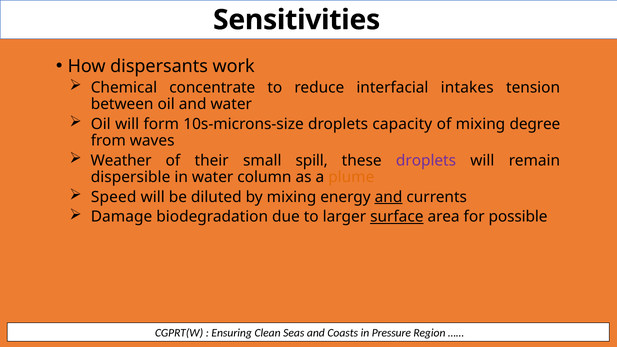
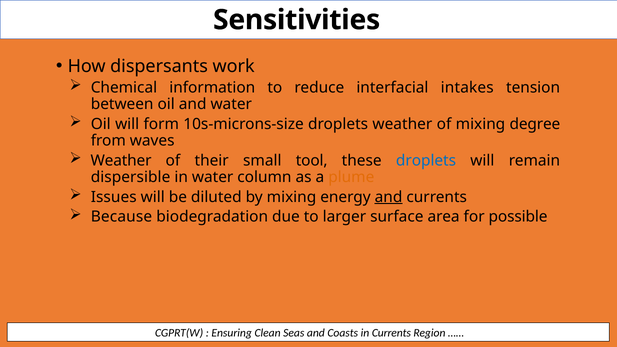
concentrate: concentrate -> information
droplets capacity: capacity -> weather
spill: spill -> tool
droplets at (426, 161) colour: purple -> blue
Speed: Speed -> Issues
Damage: Damage -> Because
surface underline: present -> none
in Pressure: Pressure -> Currents
